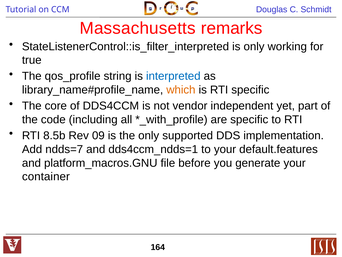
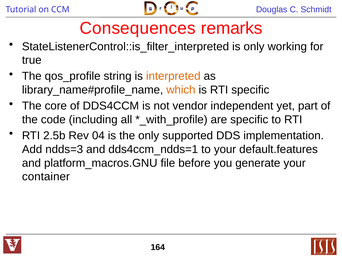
Massachusetts: Massachusetts -> Consequences
interpreted colour: blue -> orange
8.5b: 8.5b -> 2.5b
09: 09 -> 04
ndds=7: ndds=7 -> ndds=3
